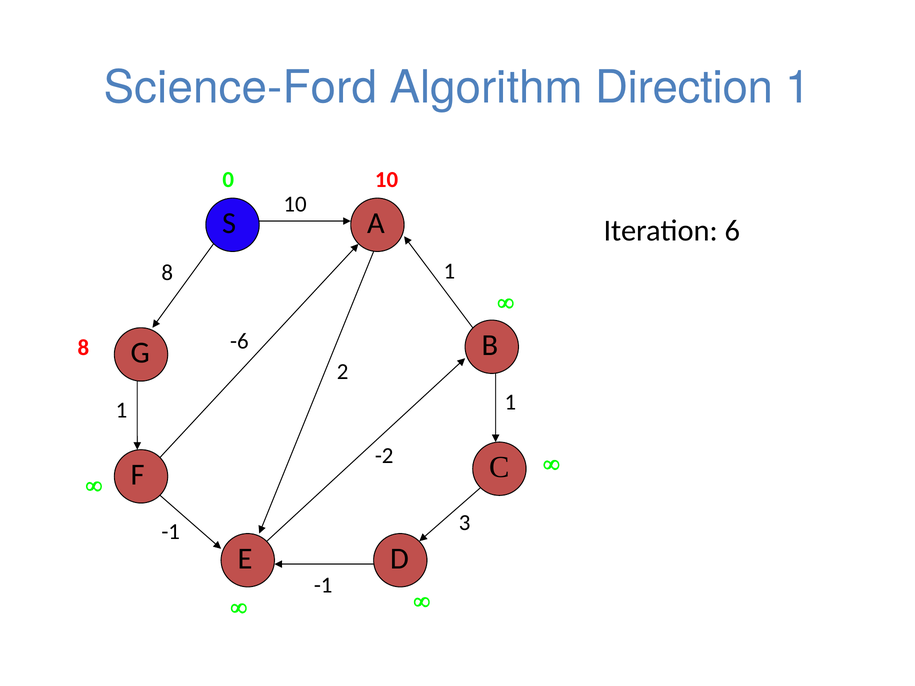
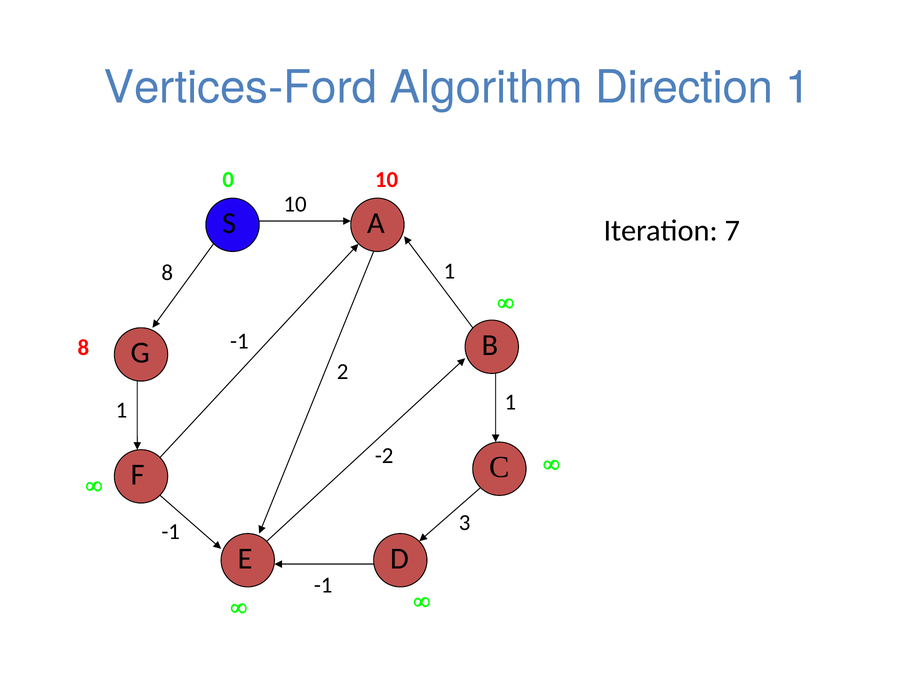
Science-Ford: Science-Ford -> Vertices-Ford
6: 6 -> 7
-6 at (239, 341): -6 -> -1
